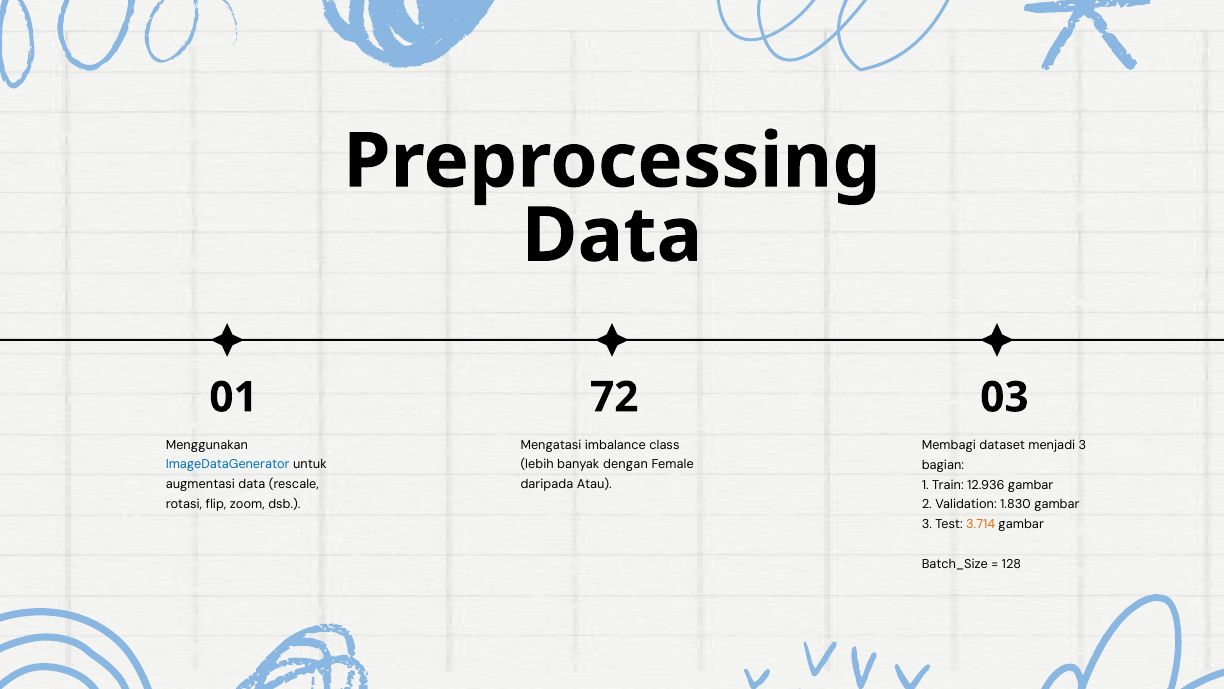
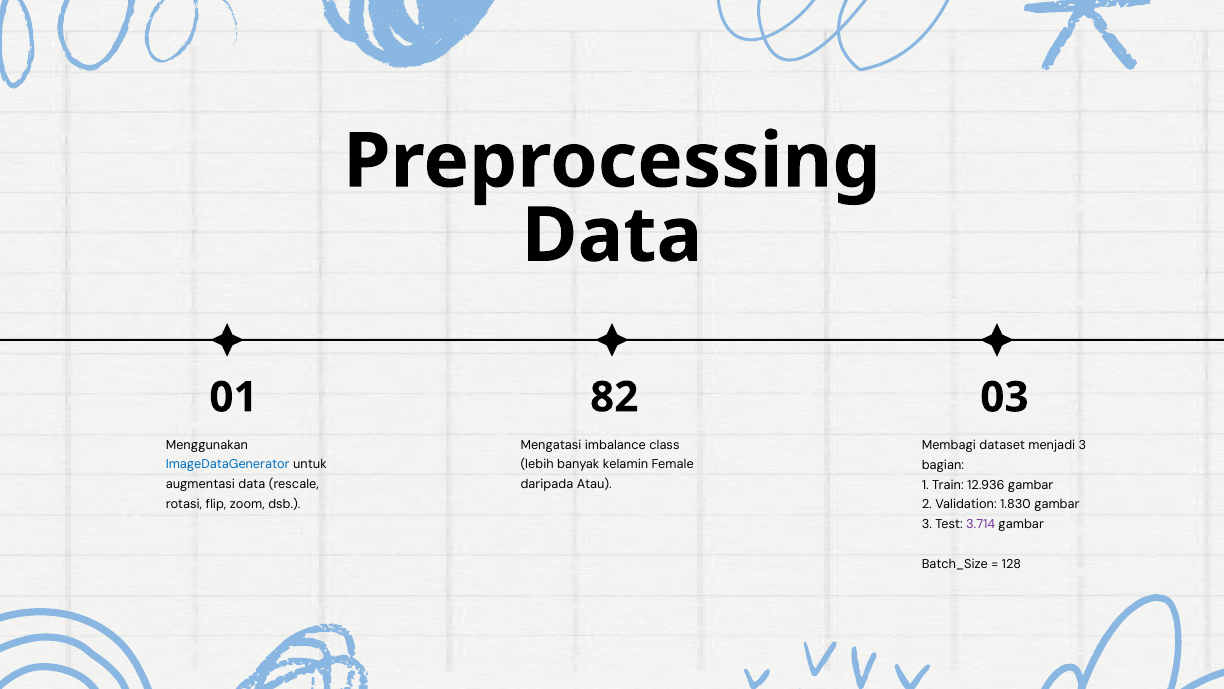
72: 72 -> 82
dengan: dengan -> kelamin
3.714 colour: orange -> purple
